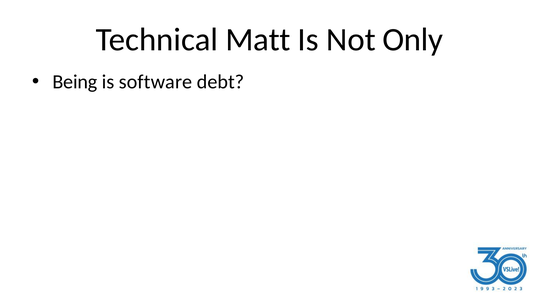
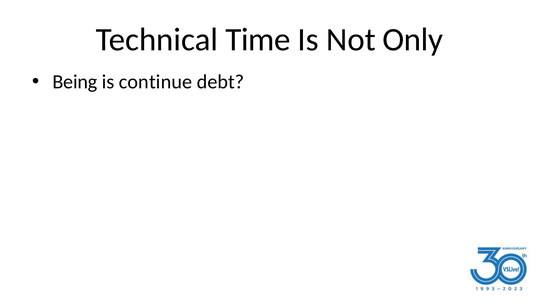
Matt: Matt -> Time
software: software -> continue
